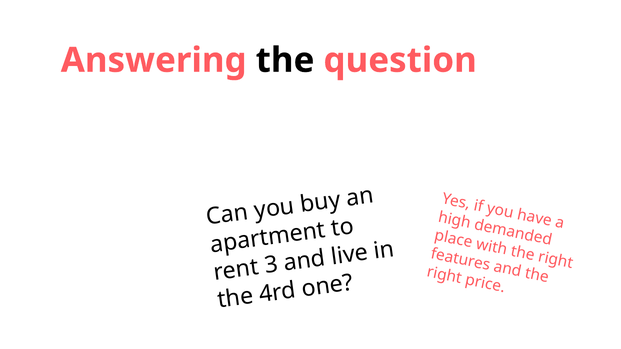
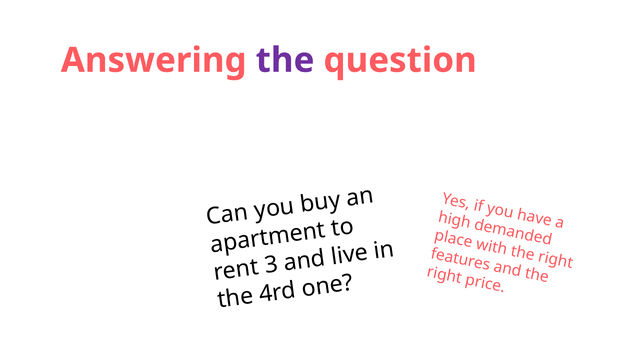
the colour: black -> purple
